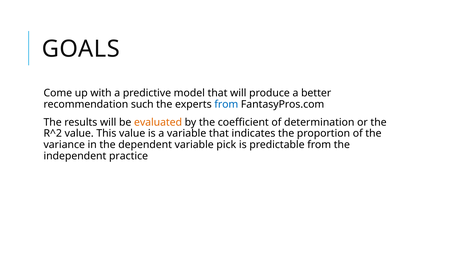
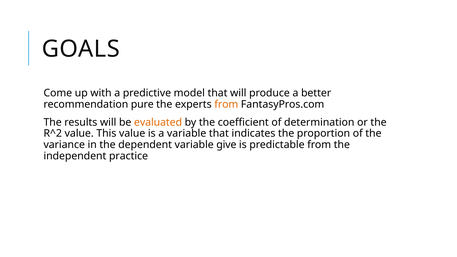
such: such -> pure
from at (226, 104) colour: blue -> orange
pick: pick -> give
